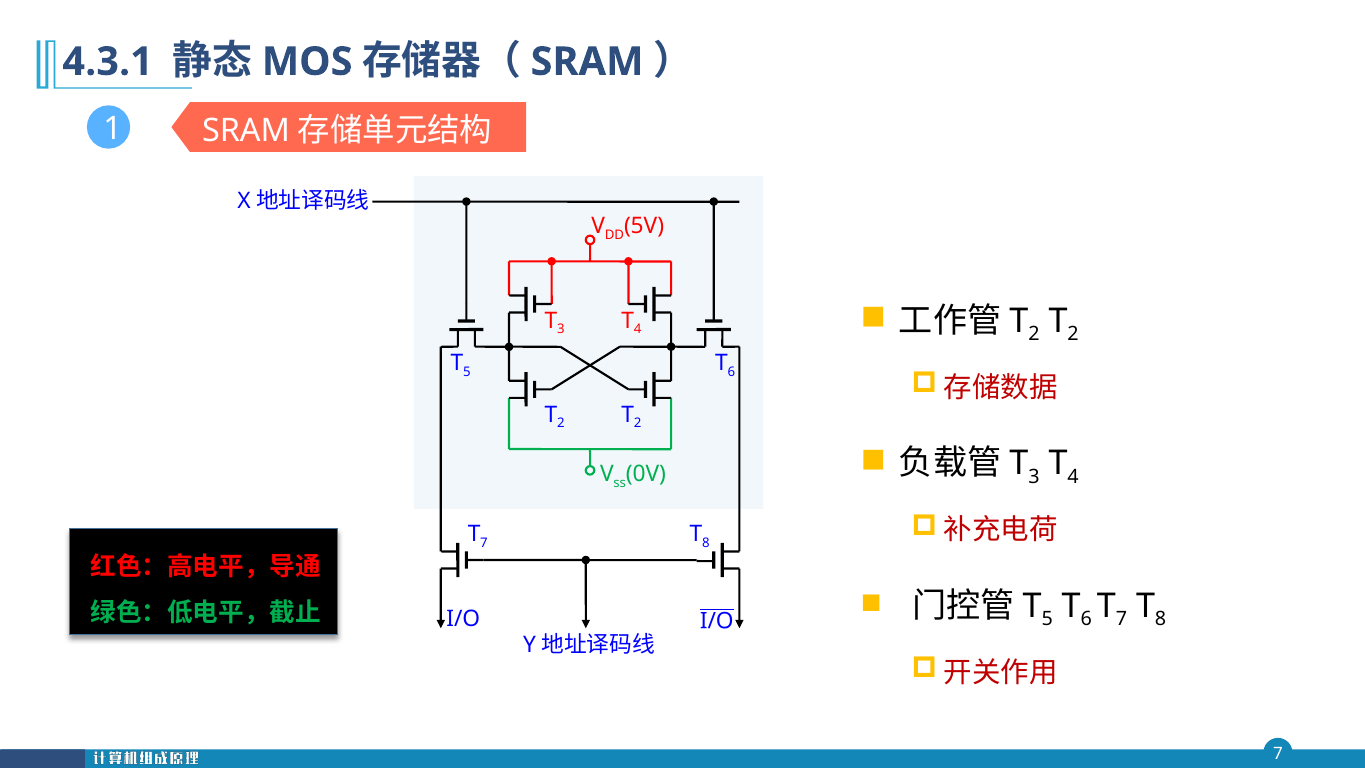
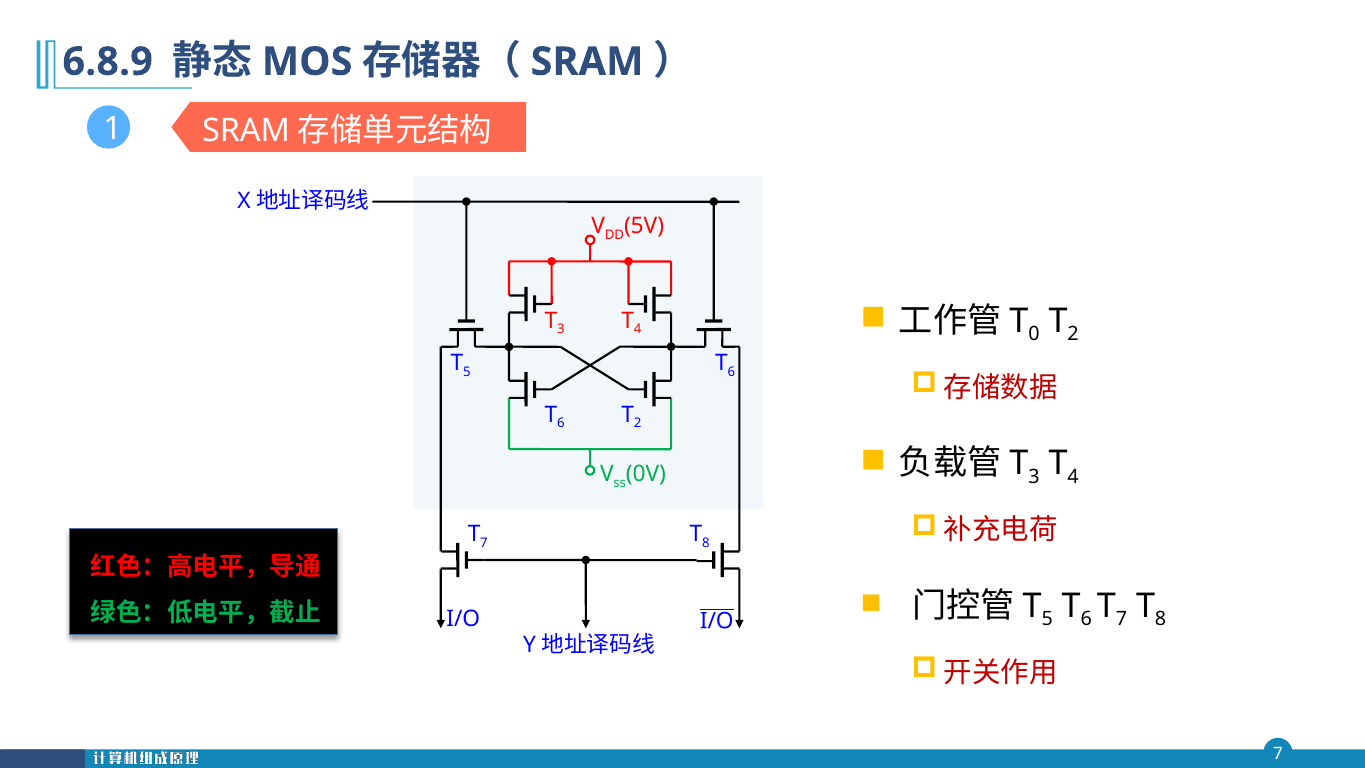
4.3.1: 4.3.1 -> 6.8.9
2 at (1034, 334): 2 -> 0
2 at (561, 423): 2 -> 6
